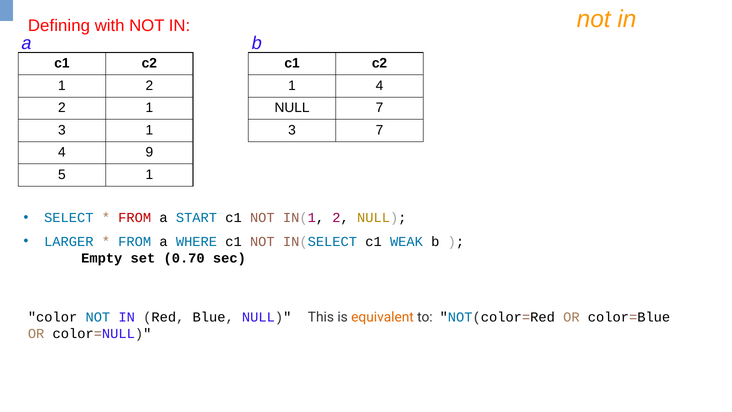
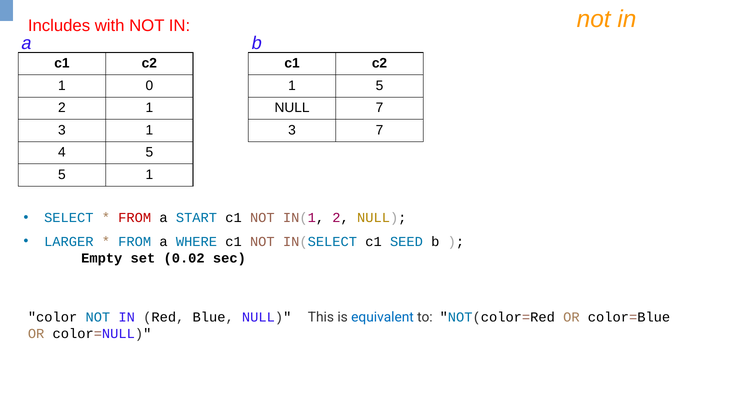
Defining: Defining -> Includes
1 2: 2 -> 0
4 at (380, 85): 4 -> 5
4 9: 9 -> 5
WEAK: WEAK -> SEED
0.70: 0.70 -> 0.02
equivalent colour: orange -> blue
